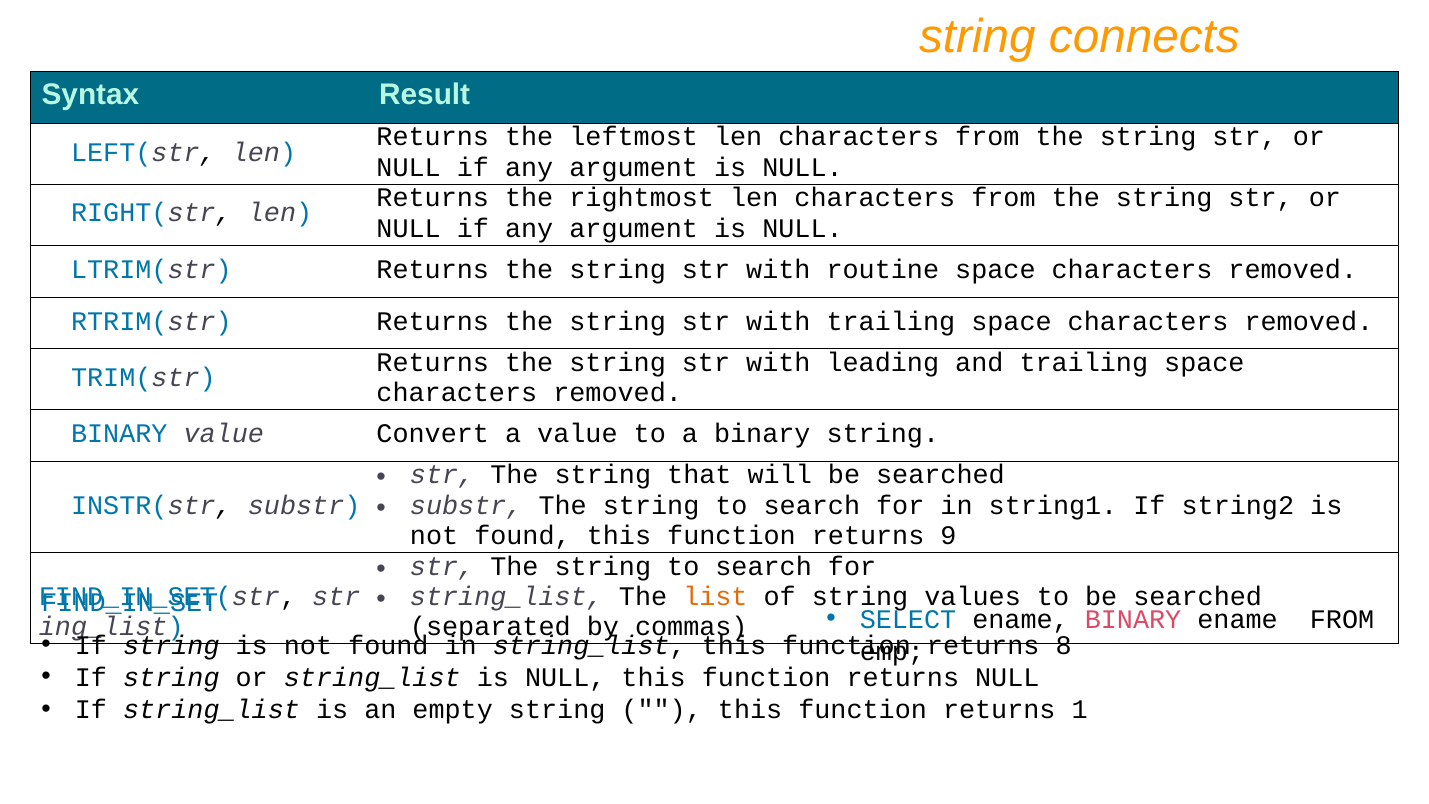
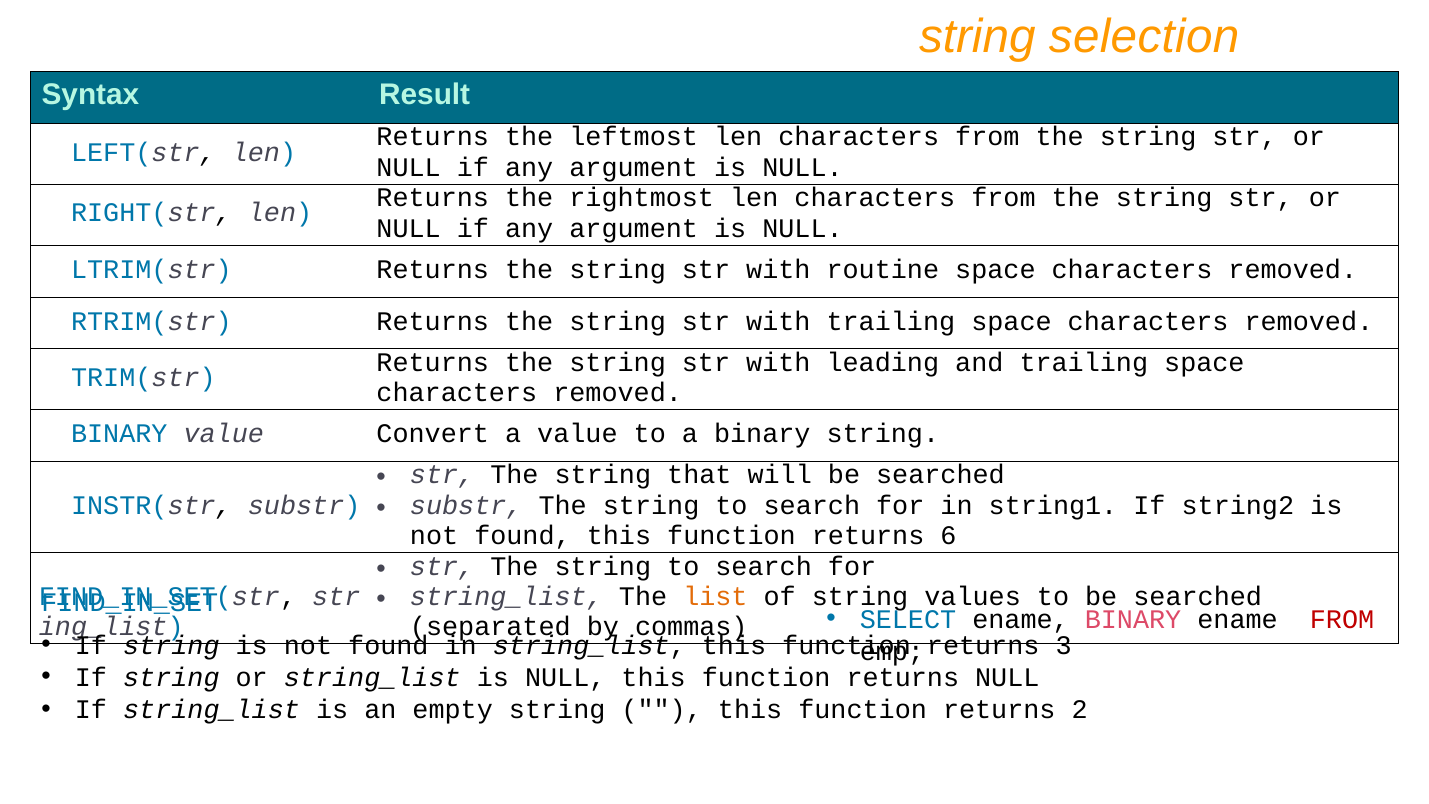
connects: connects -> selection
9: 9 -> 6
FROM at (1342, 619) colour: black -> red
8: 8 -> 3
1: 1 -> 2
